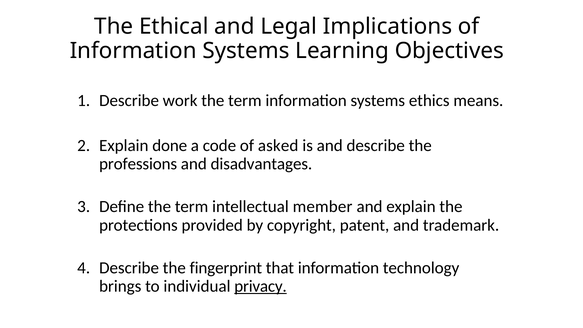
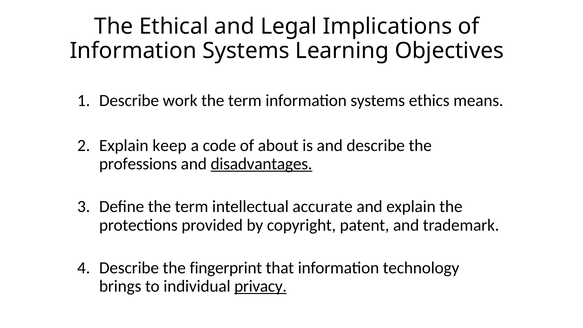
done: done -> keep
asked: asked -> about
disadvantages underline: none -> present
member: member -> accurate
